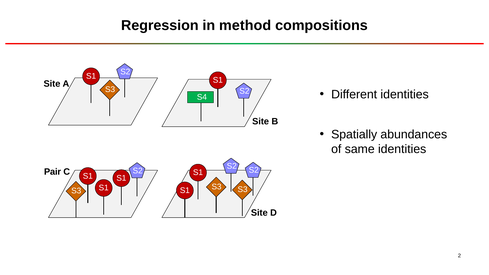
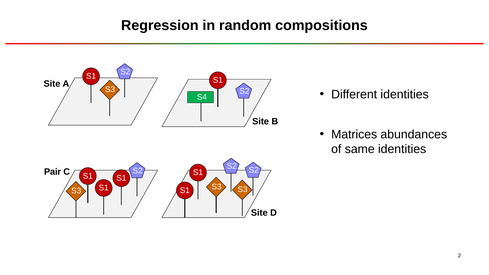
method: method -> random
Spatially: Spatially -> Matrices
